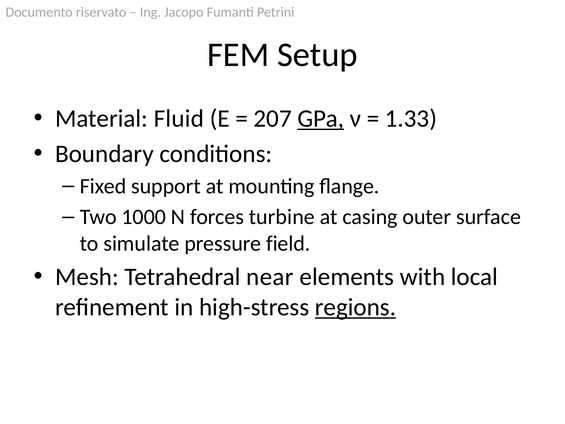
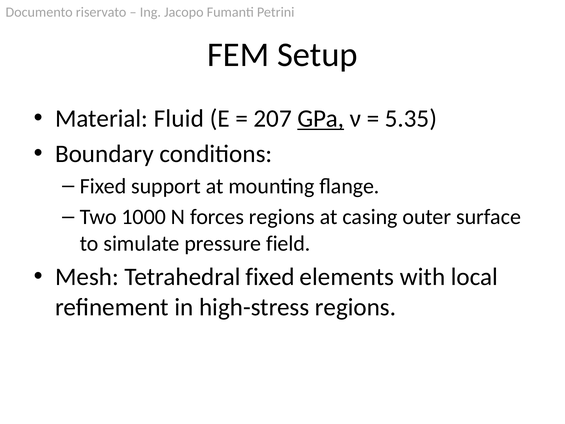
1.33: 1.33 -> 5.35
forces turbine: turbine -> regions
Tetrahedral near: near -> fixed
regions at (355, 307) underline: present -> none
